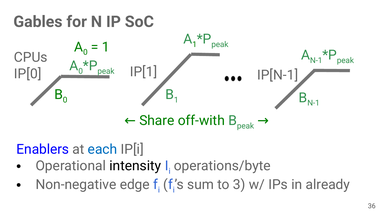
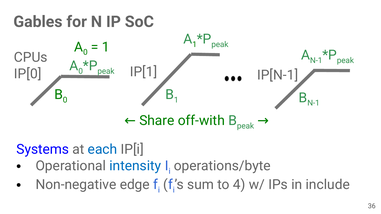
Enablers: Enablers -> Systems
intensity colour: black -> blue
3: 3 -> 4
already: already -> include
